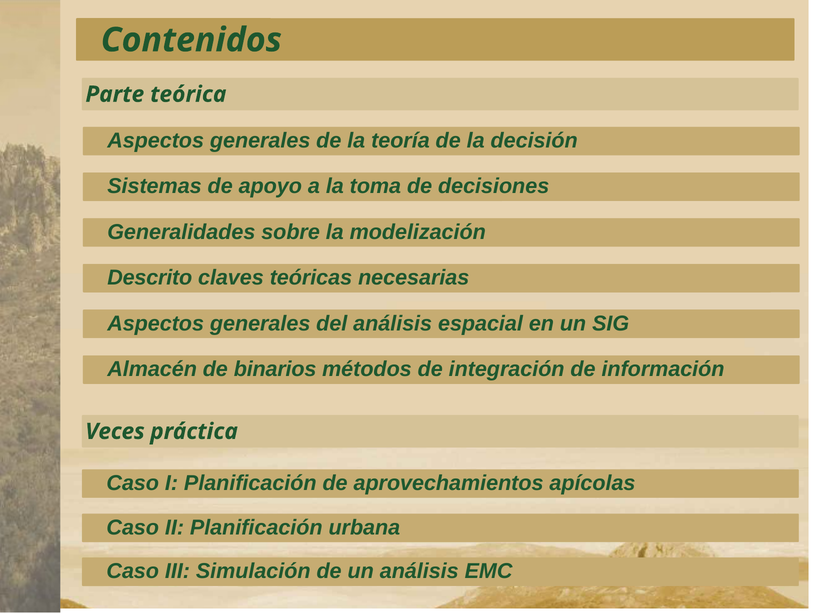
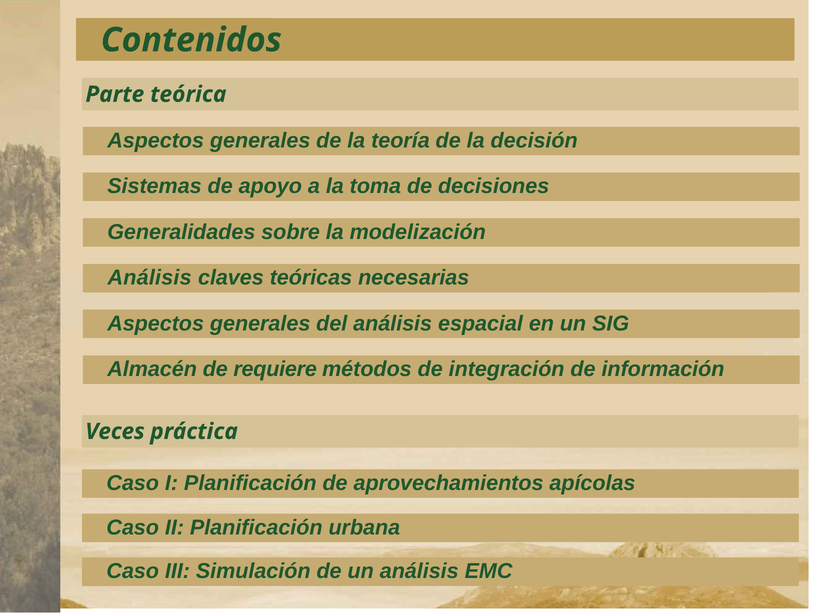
Descrito at (150, 278): Descrito -> Análisis
binarios: binarios -> requiere
